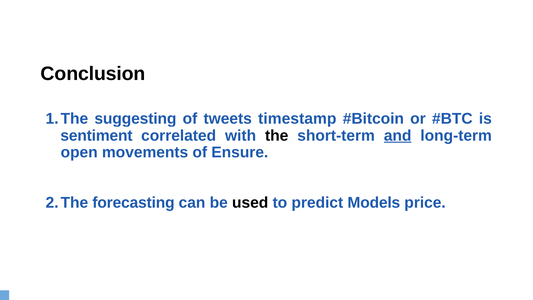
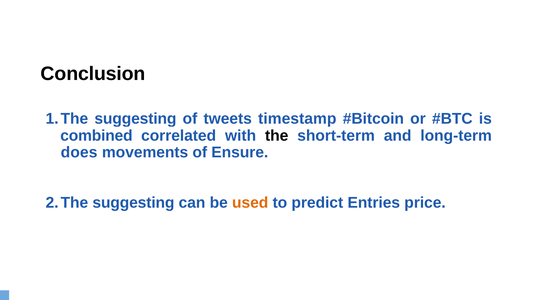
sentiment: sentiment -> combined
and underline: present -> none
open: open -> does
forecasting at (133, 203): forecasting -> suggesting
used colour: black -> orange
Models: Models -> Entries
